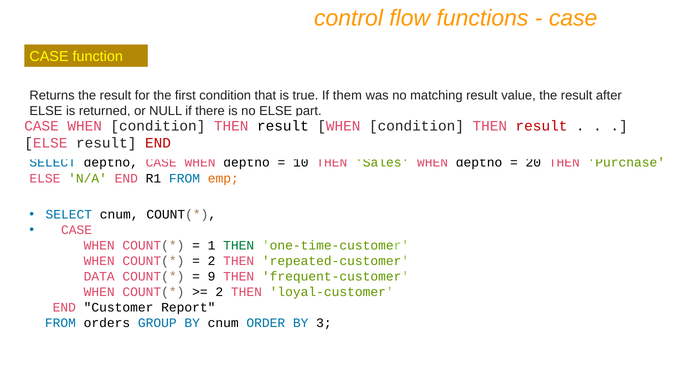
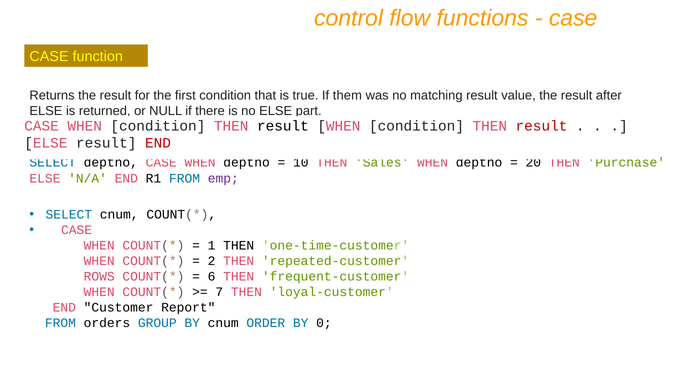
emp colour: orange -> purple
THEN at (239, 245) colour: green -> black
DATA: DATA -> ROWS
9: 9 -> 6
2 at (219, 292): 2 -> 7
3: 3 -> 0
